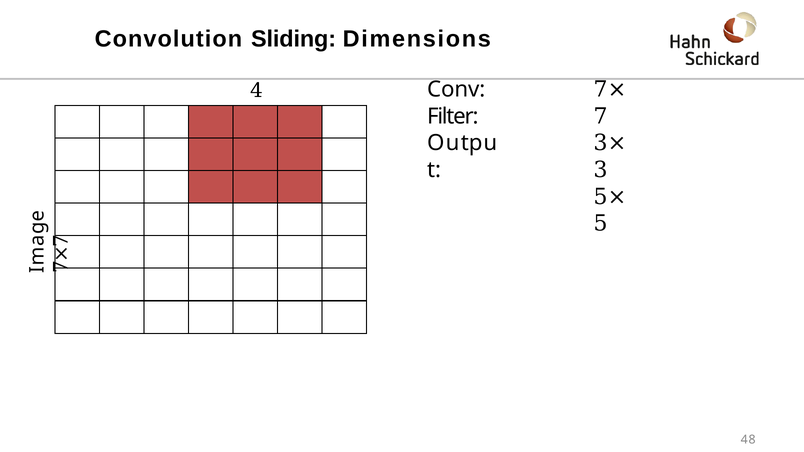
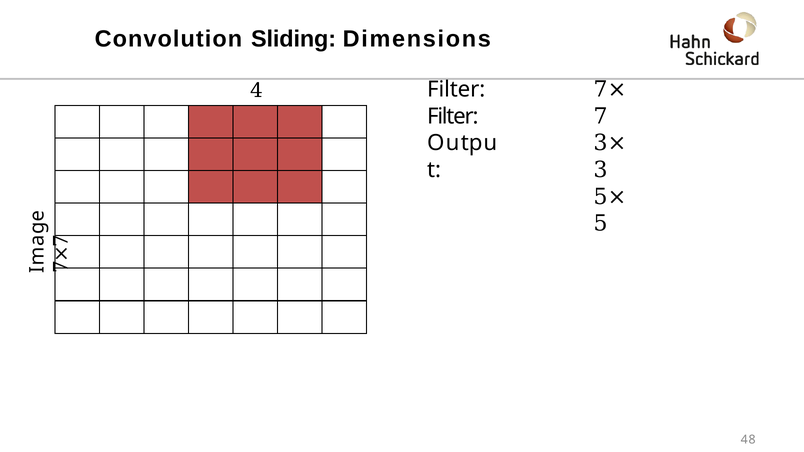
4 Conv: Conv -> Filter
